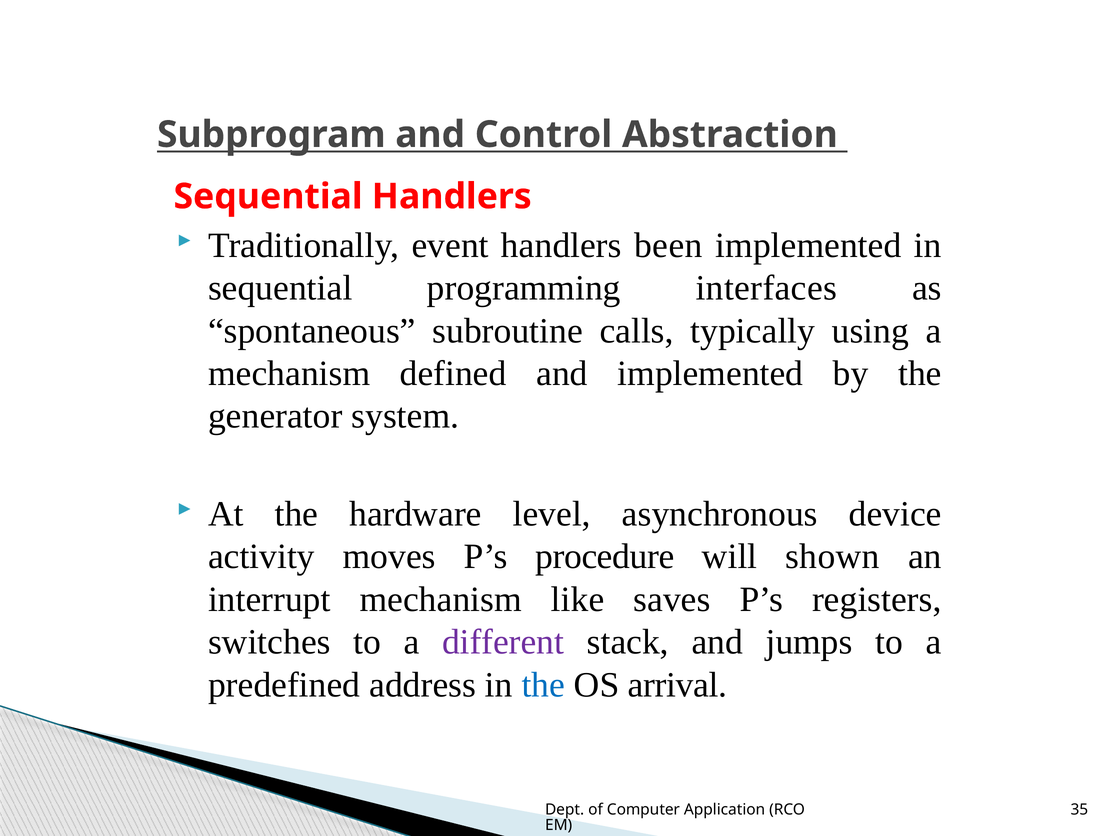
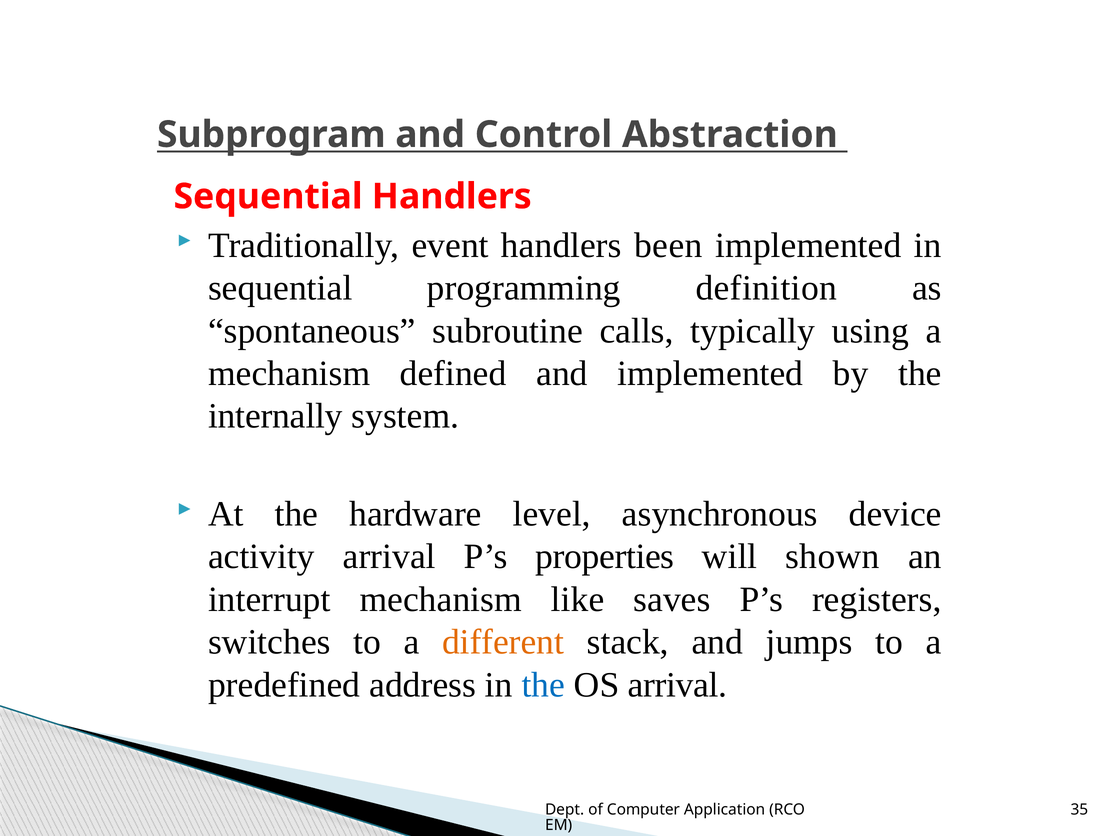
interfaces: interfaces -> definition
generator: generator -> internally
activity moves: moves -> arrival
procedure: procedure -> properties
different colour: purple -> orange
